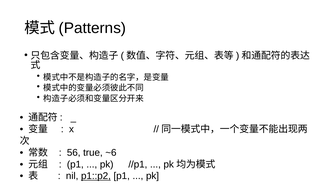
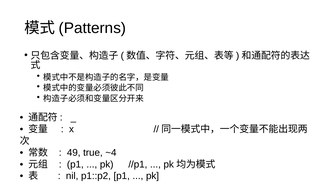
56: 56 -> 49
~6: ~6 -> ~4
p1::p2 underline: present -> none
